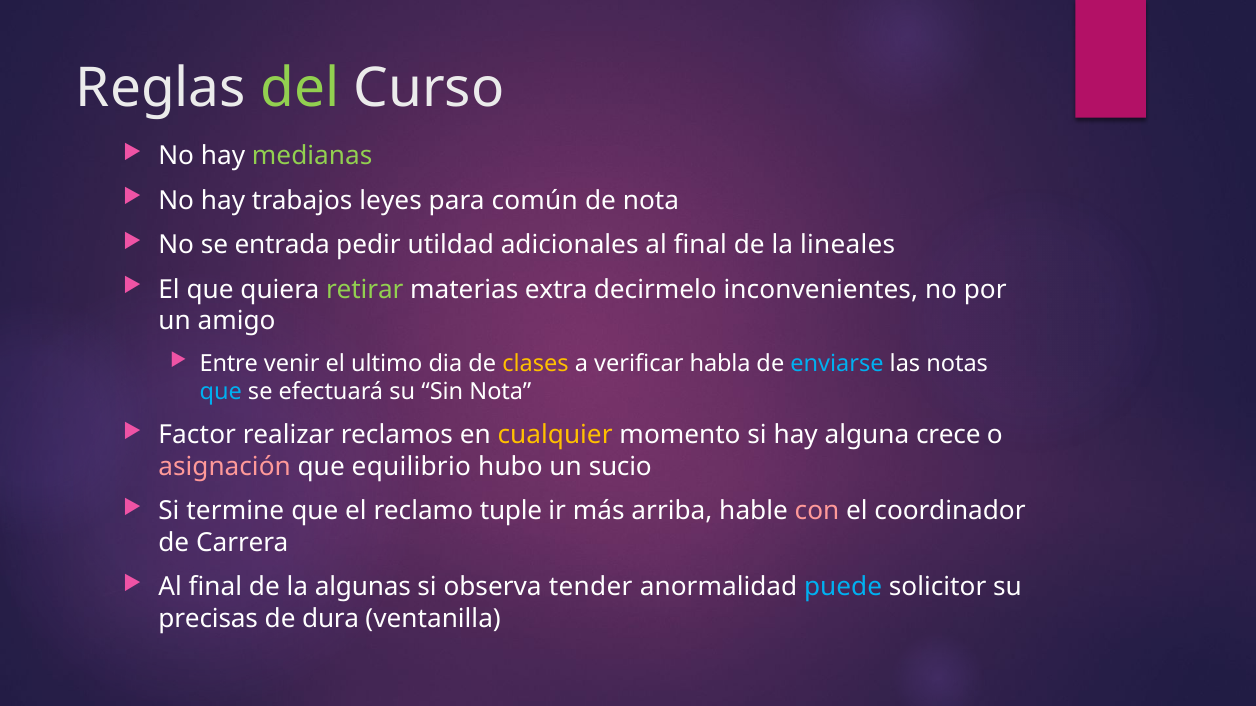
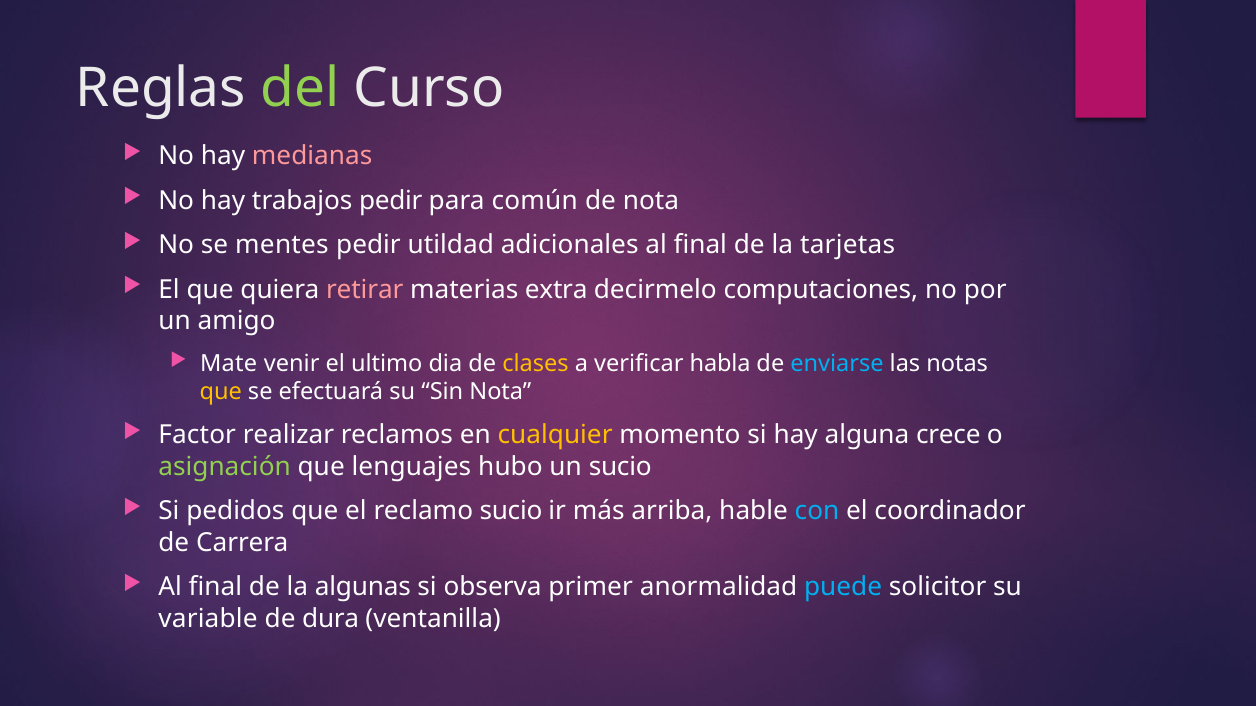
medianas colour: light green -> pink
trabajos leyes: leyes -> pedir
entrada: entrada -> mentes
lineales: lineales -> tarjetas
retirar colour: light green -> pink
inconvenientes: inconvenientes -> computaciones
Entre: Entre -> Mate
que at (221, 392) colour: light blue -> yellow
asignación colour: pink -> light green
equilibrio: equilibrio -> lenguajes
termine: termine -> pedidos
reclamo tuple: tuple -> sucio
con colour: pink -> light blue
tender: tender -> primer
precisas: precisas -> variable
